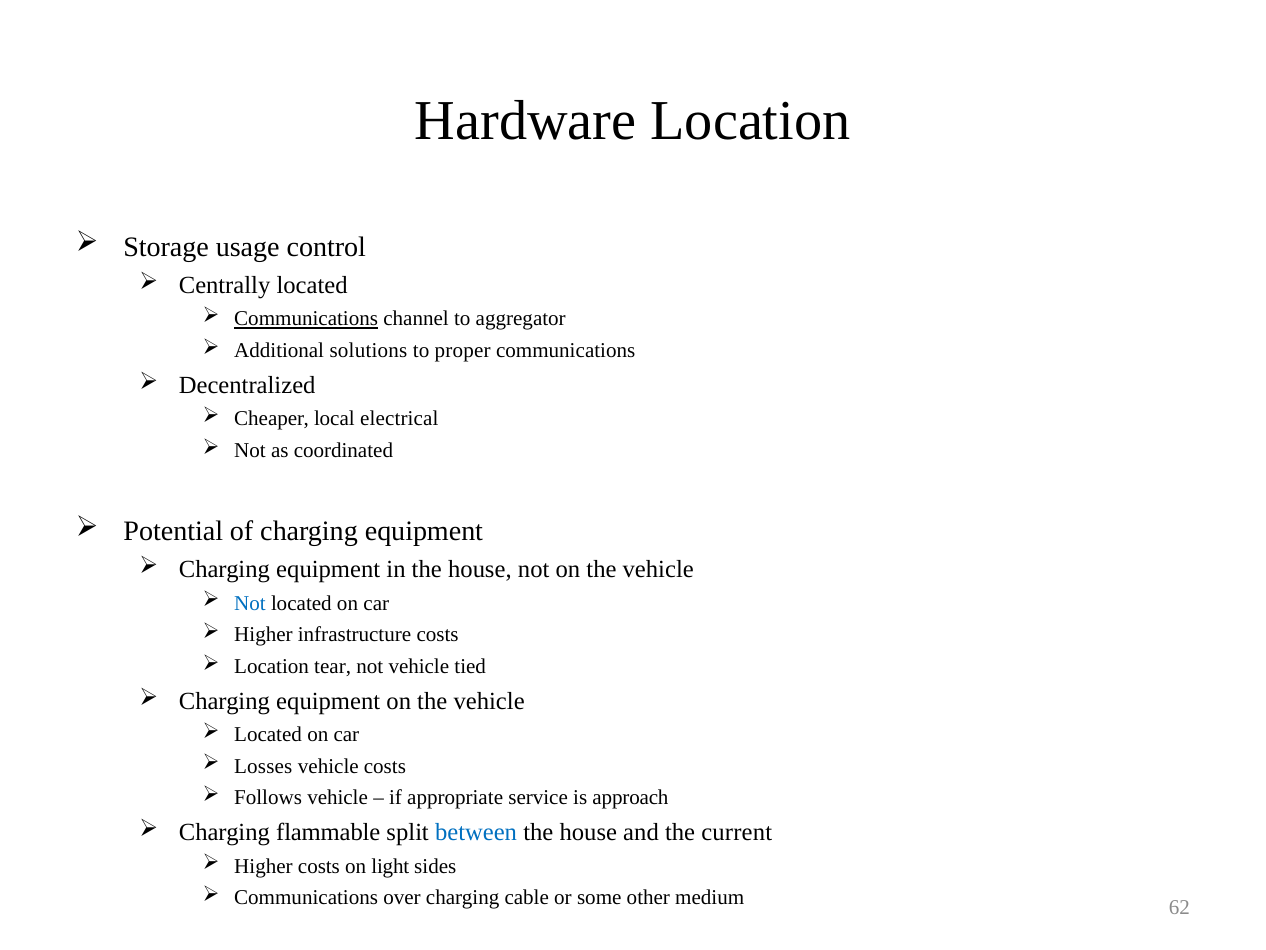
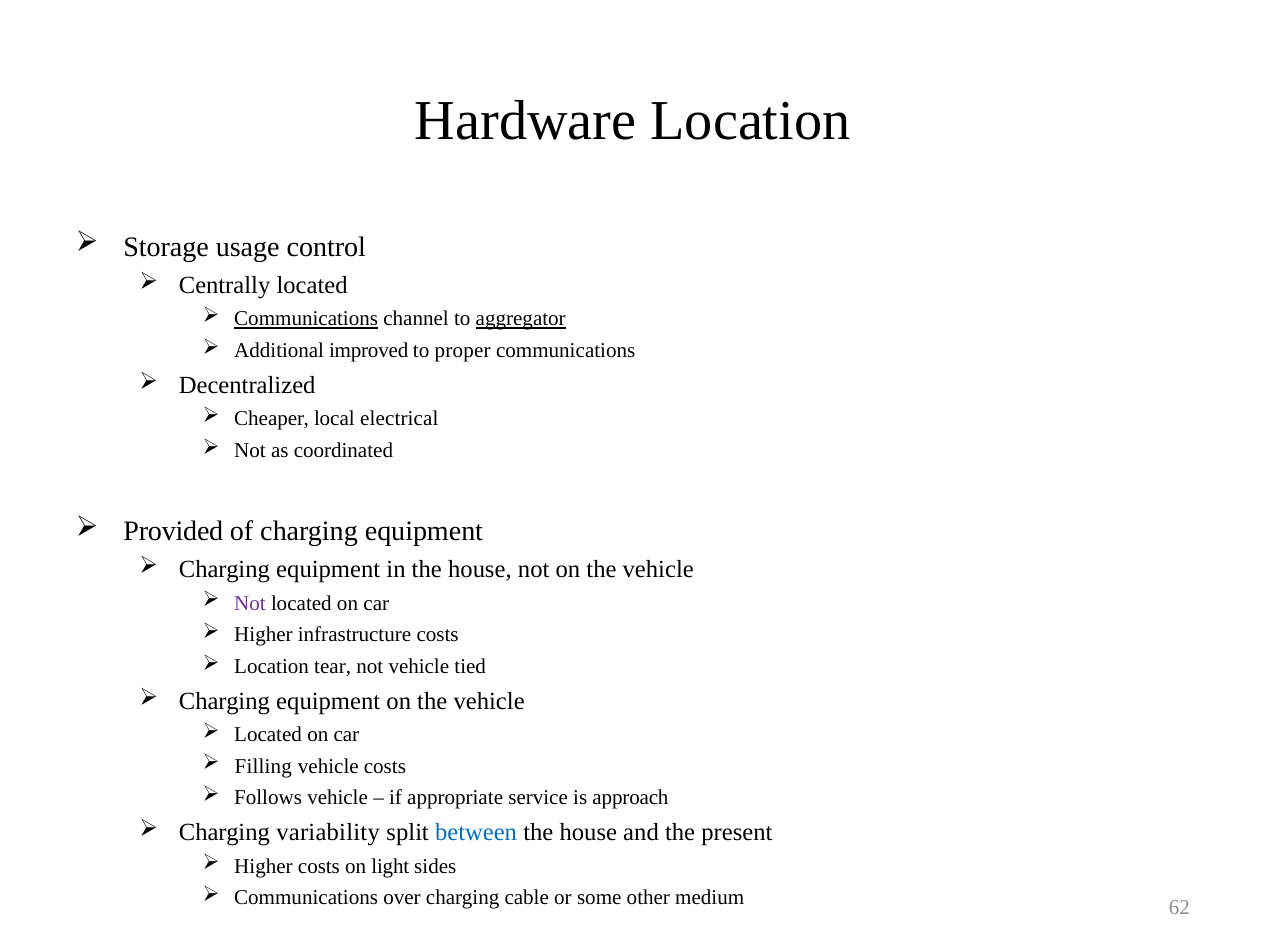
aggregator underline: none -> present
solutions: solutions -> improved
Potential: Potential -> Provided
Not at (250, 603) colour: blue -> purple
Losses: Losses -> Filling
flammable: flammable -> variability
current: current -> present
